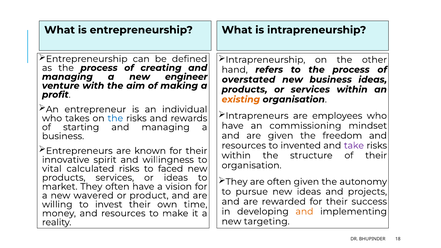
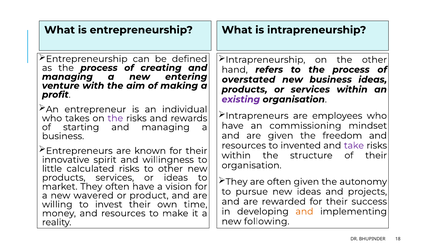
engineer: engineer -> entering
existing colour: orange -> purple
the at (115, 118) colour: blue -> purple
vital: vital -> little
to faced: faced -> other
targeting: targeting -> following
